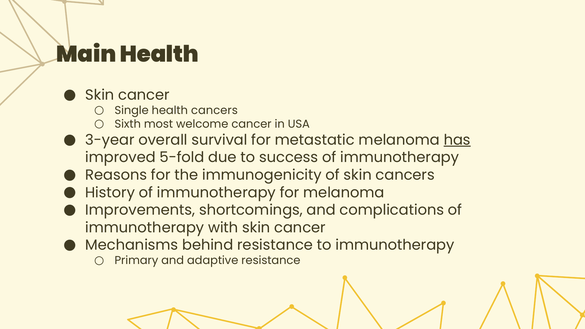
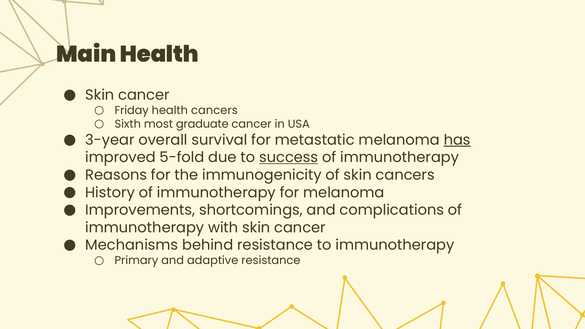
Single: Single -> Friday
welcome: welcome -> graduate
success underline: none -> present
